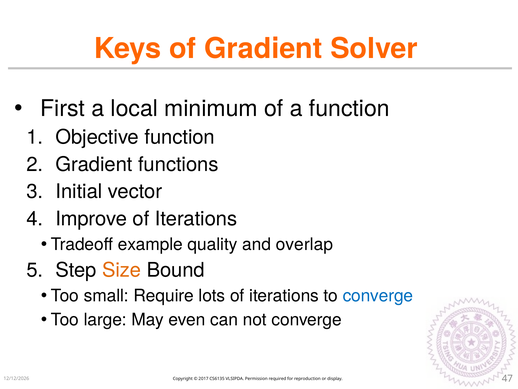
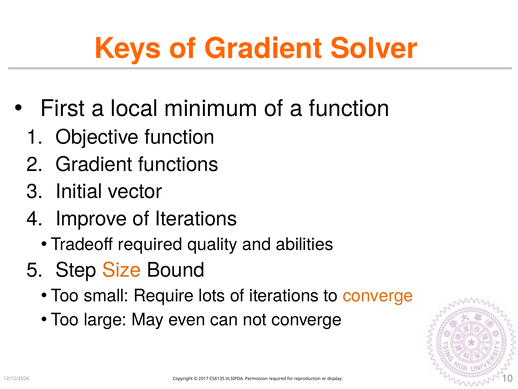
Tradeoff example: example -> required
overlap: overlap -> abilities
converge at (378, 295) colour: blue -> orange
47: 47 -> 10
